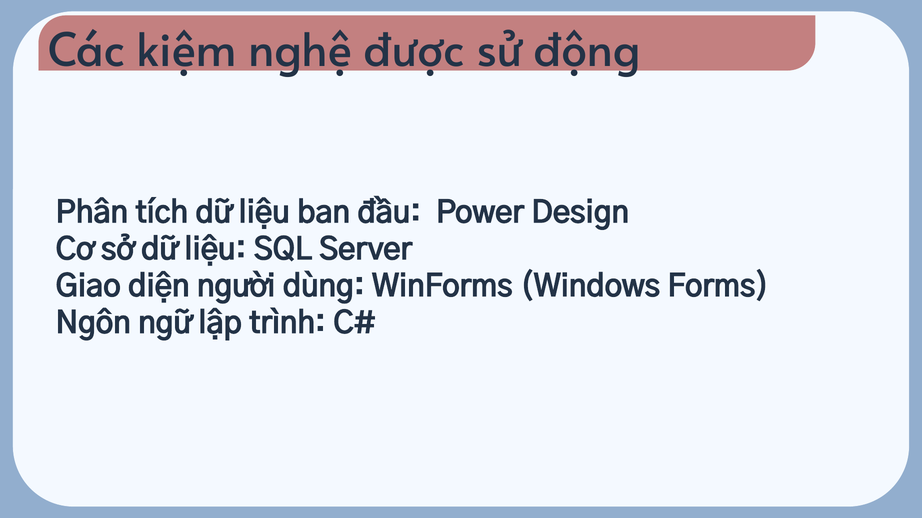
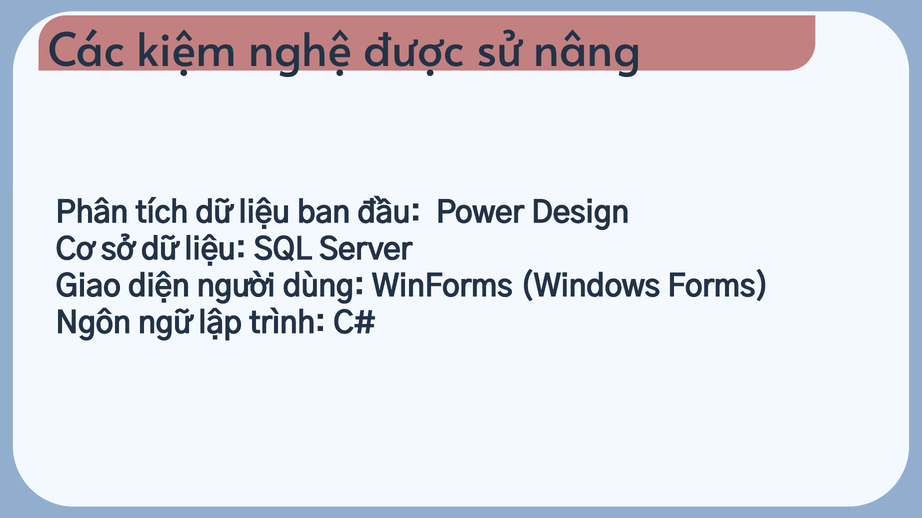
động: động -> nâng
